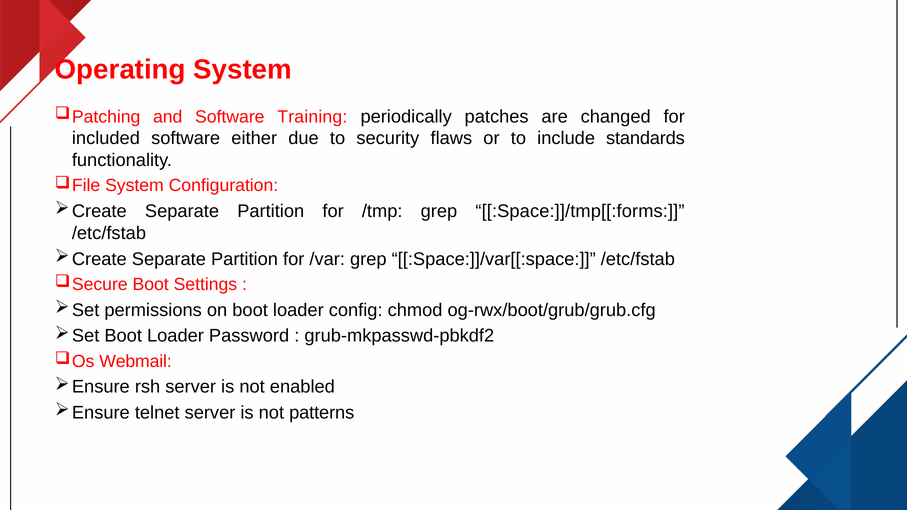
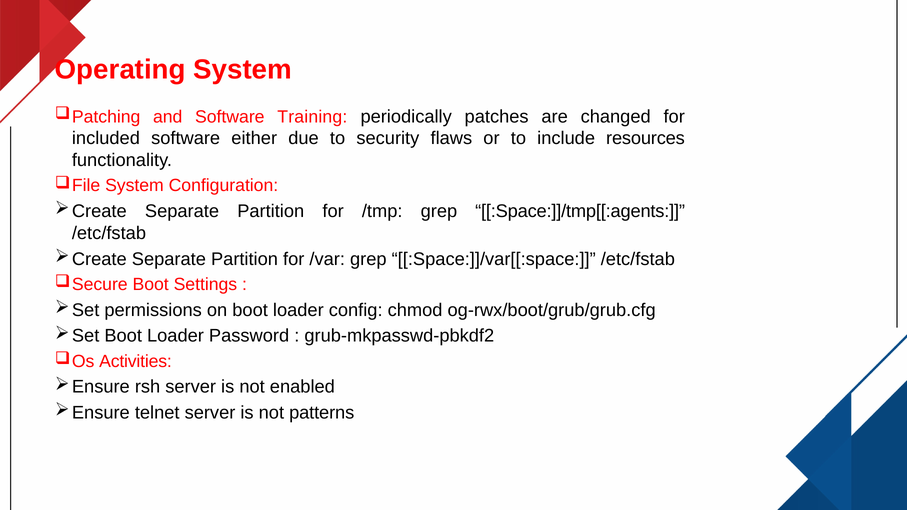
standards: standards -> resources
:Space:]]/tmp[[:forms: :Space:]]/tmp[[:forms -> :Space:]]/tmp[[:agents
Webmail: Webmail -> Activities
